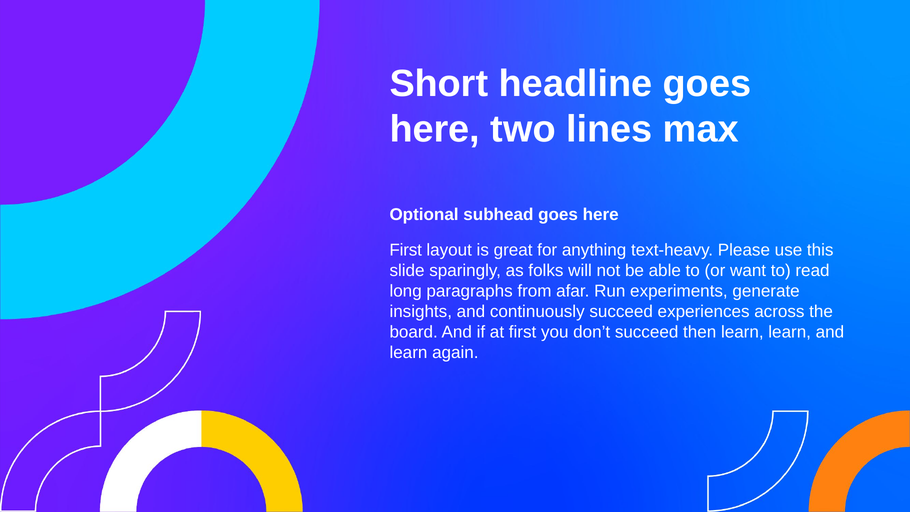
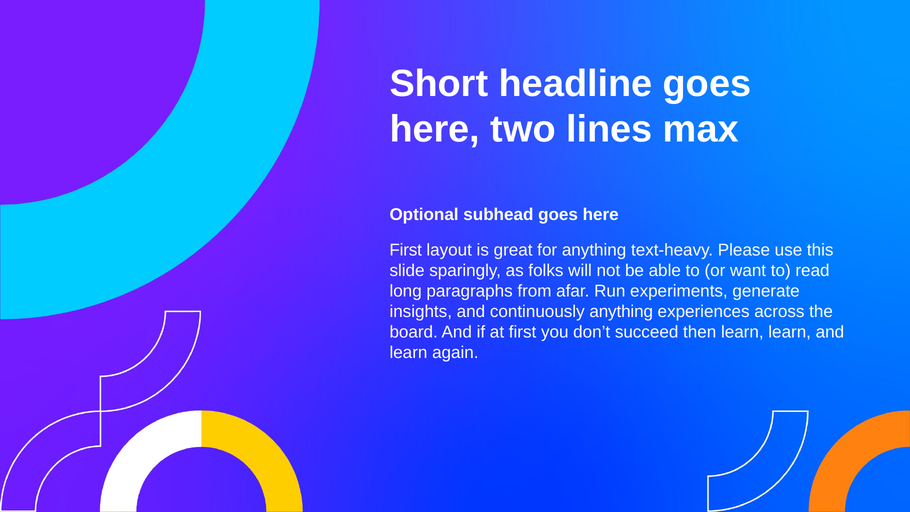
continuously succeed: succeed -> anything
